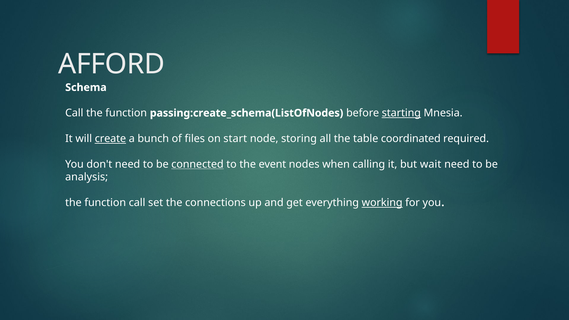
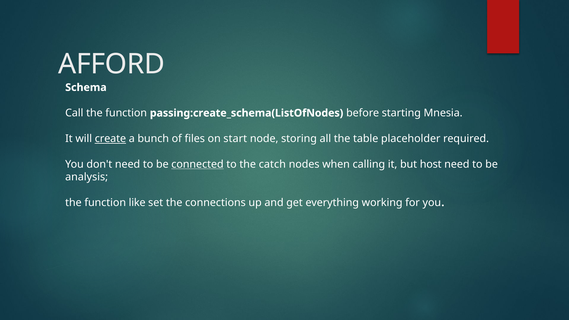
starting underline: present -> none
coordinated: coordinated -> placeholder
event: event -> catch
wait: wait -> host
function call: call -> like
working underline: present -> none
